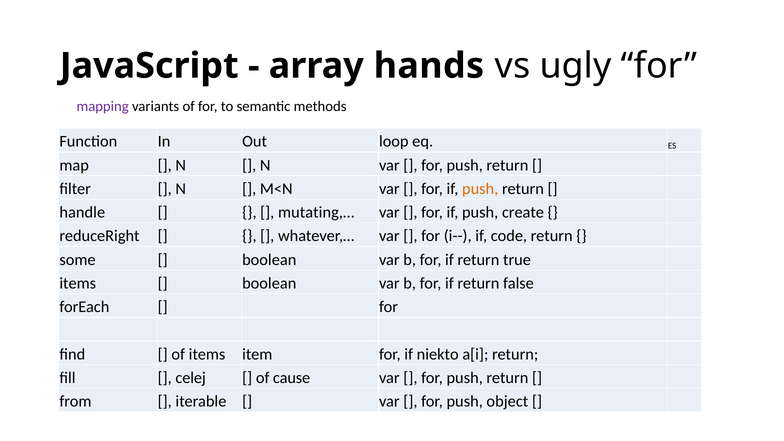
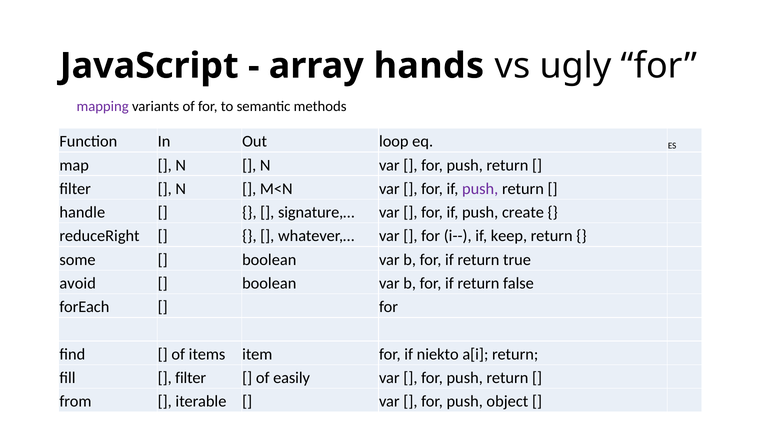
push at (480, 189) colour: orange -> purple
mutating,…: mutating,… -> signature,…
code: code -> keep
items at (78, 283): items -> avoid
celej at (191, 378): celej -> filter
cause: cause -> easily
